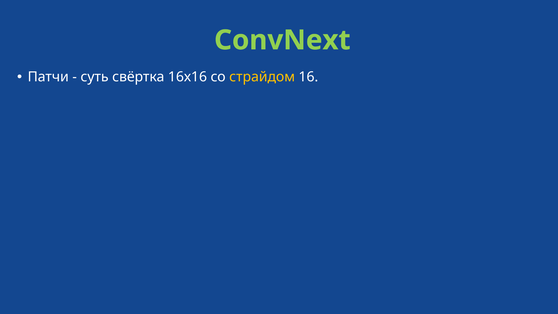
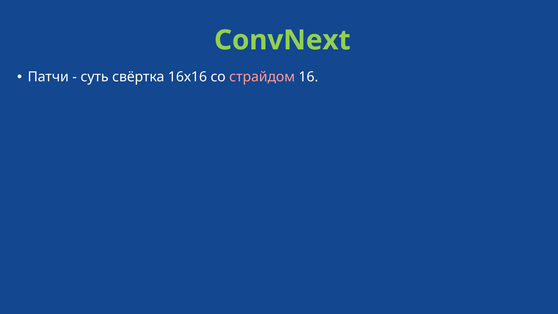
страйдом colour: yellow -> pink
